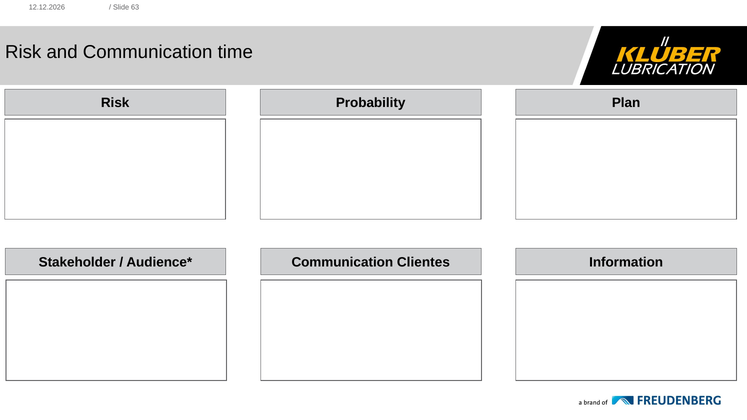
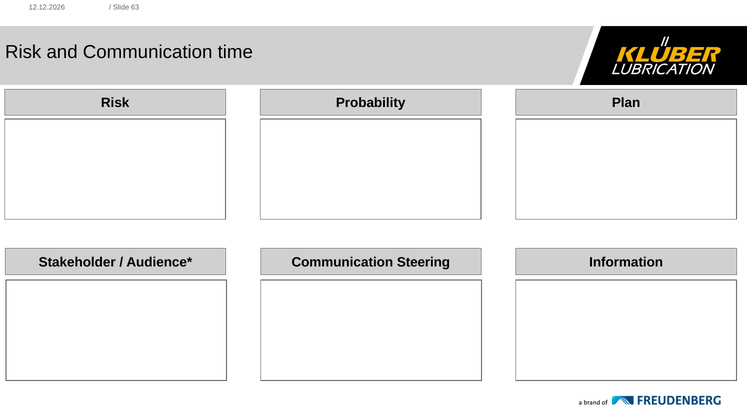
Clientes: Clientes -> Steering
